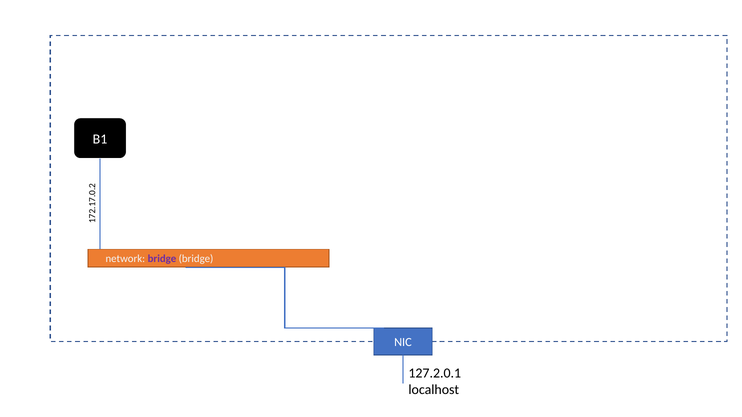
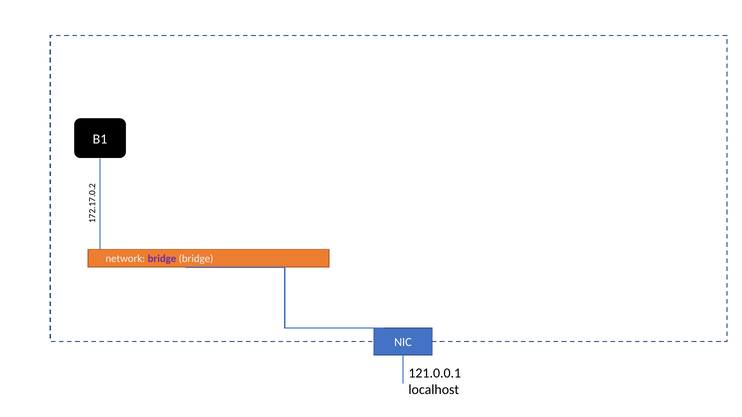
127.2.0.1: 127.2.0.1 -> 121.0.0.1
